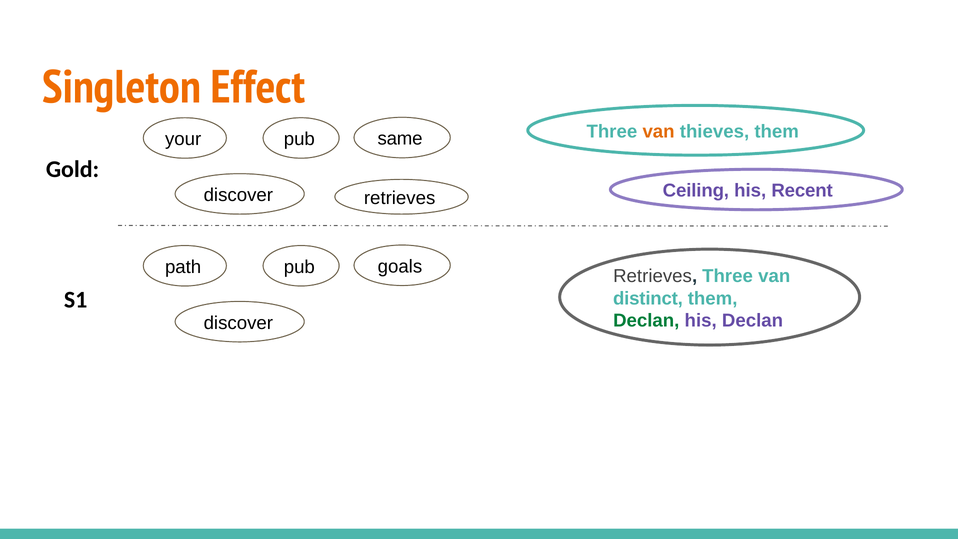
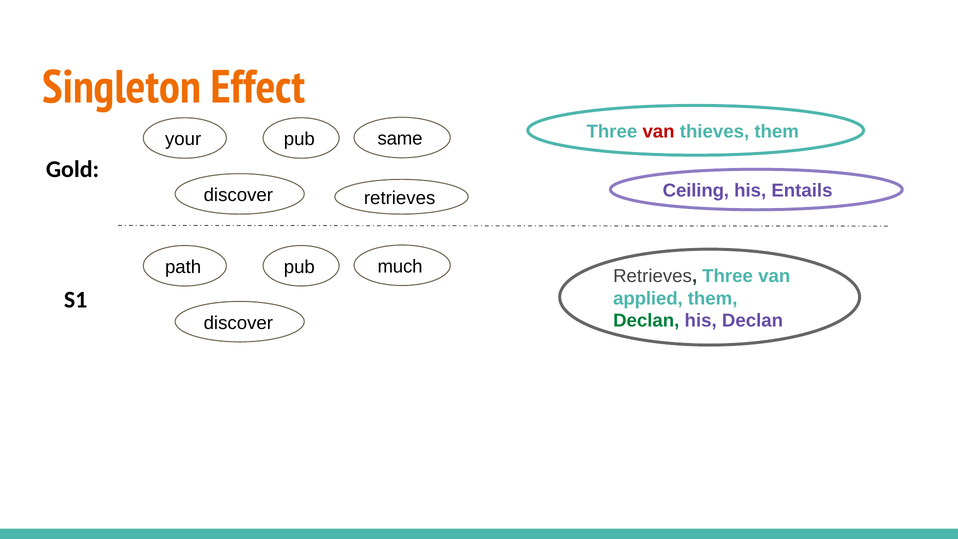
van at (659, 132) colour: orange -> red
Recent: Recent -> Entails
goals: goals -> much
distinct: distinct -> applied
